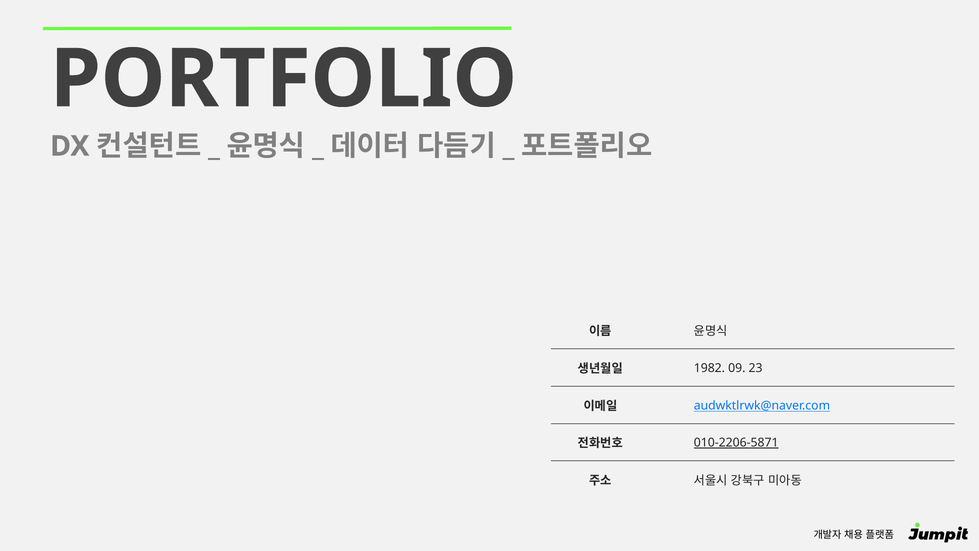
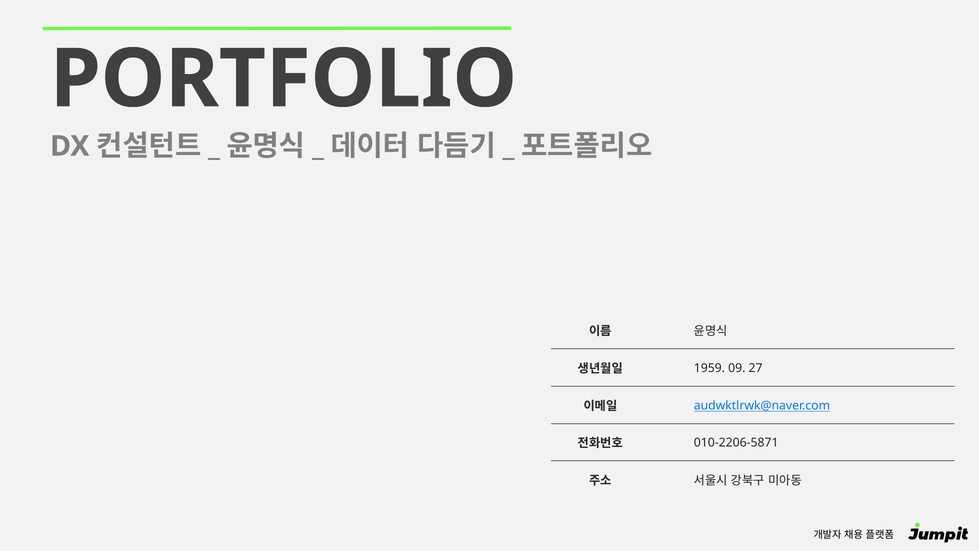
1982: 1982 -> 1959
23: 23 -> 27
010-2206-5871 underline: present -> none
